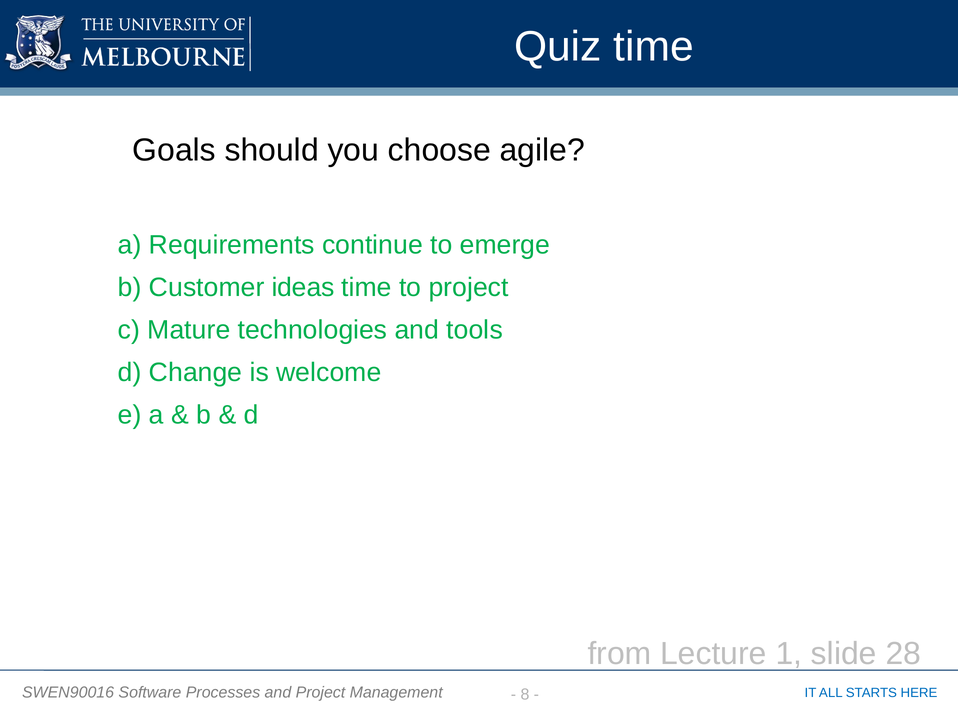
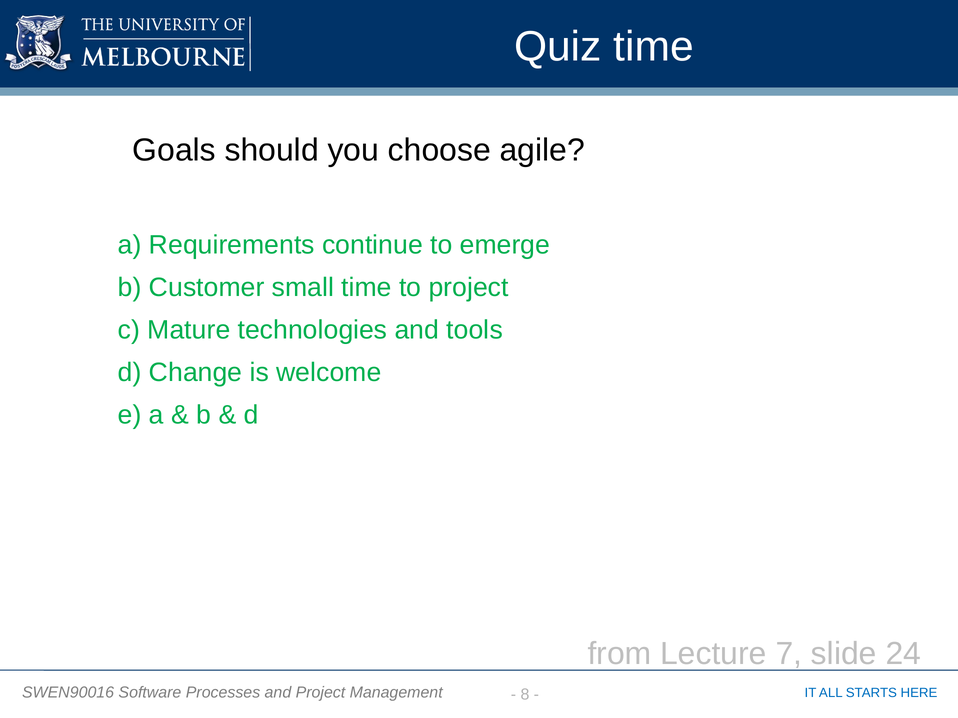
ideas: ideas -> small
1: 1 -> 7
28: 28 -> 24
